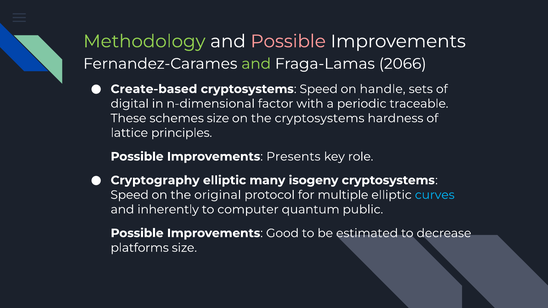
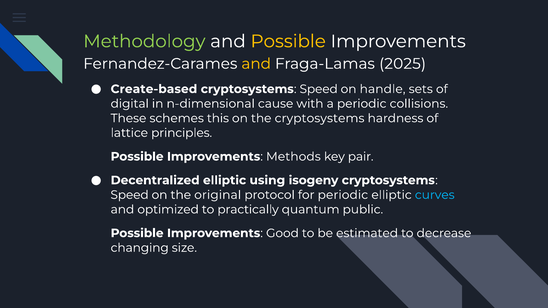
Possible at (288, 41) colour: pink -> yellow
and at (256, 64) colour: light green -> yellow
2066: 2066 -> 2025
factor: factor -> cause
traceable: traceable -> collisions
schemes size: size -> this
Presents: Presents -> Methods
role: role -> pair
Cryptography: Cryptography -> Decentralized
many: many -> using
for multiple: multiple -> periodic
inherently: inherently -> optimized
computer: computer -> practically
platforms: platforms -> changing
